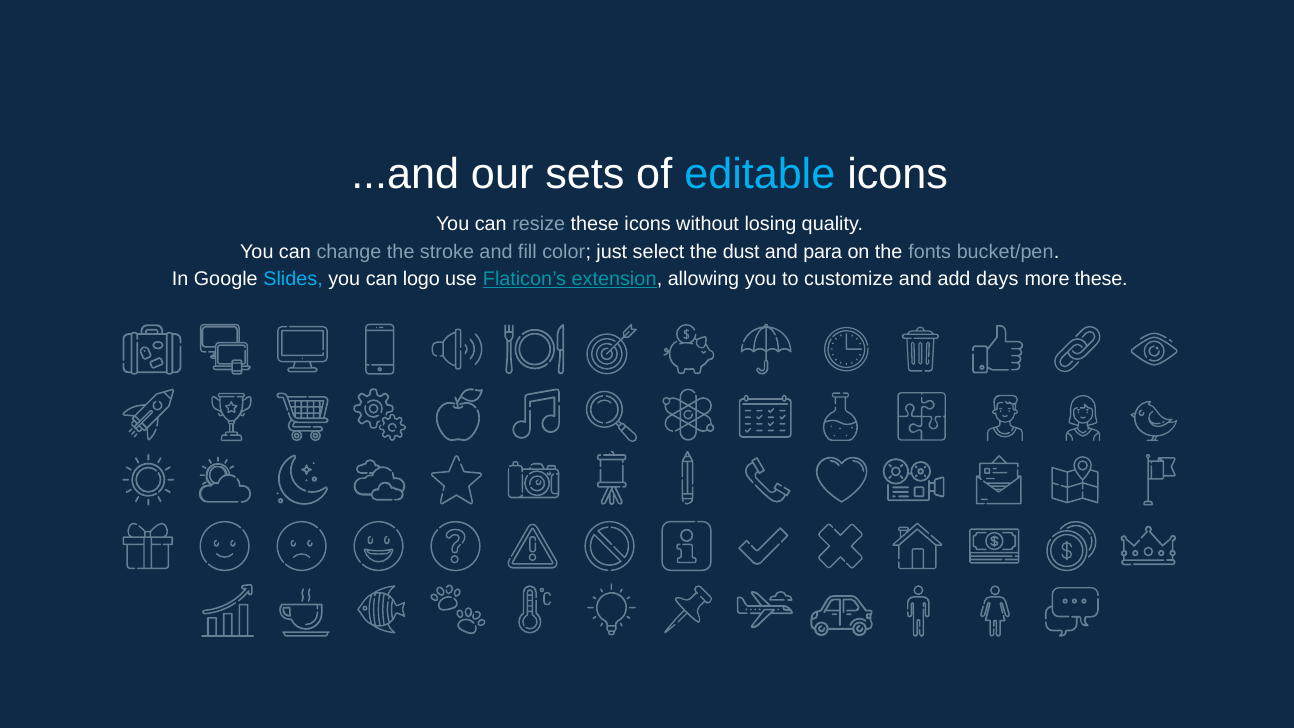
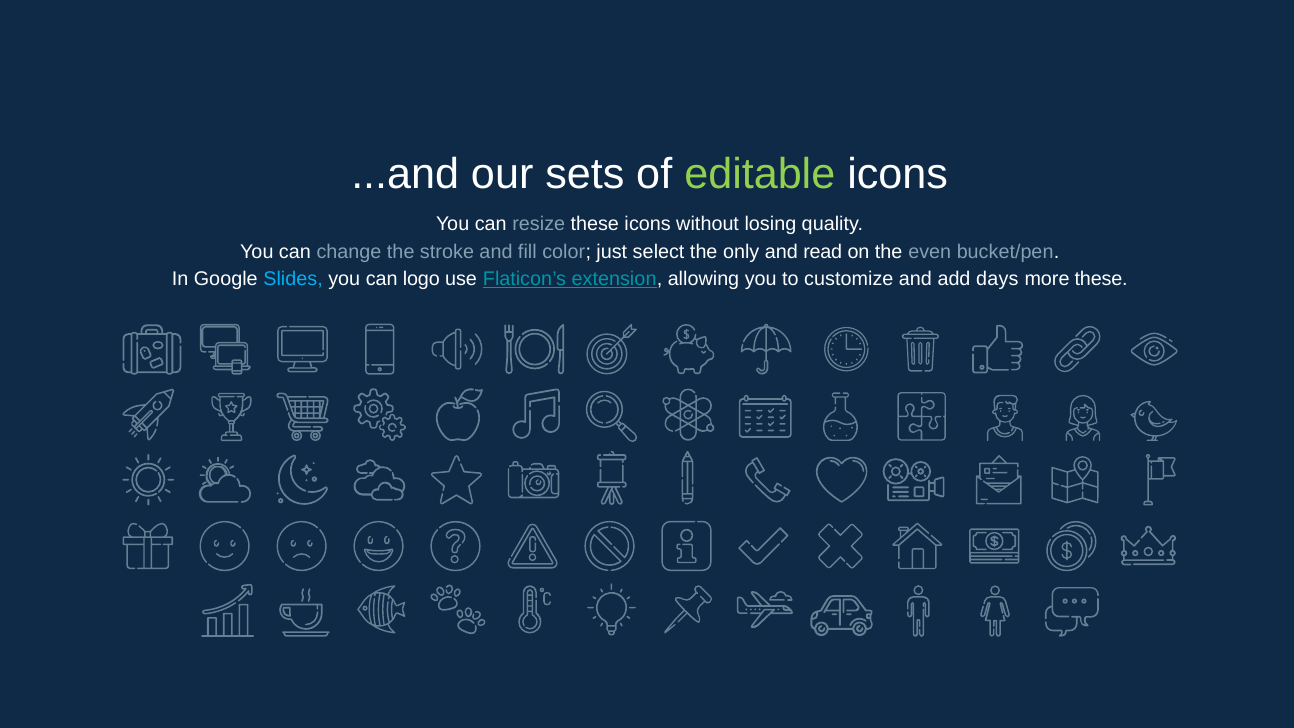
editable colour: light blue -> light green
dust: dust -> only
para: para -> read
fonts: fonts -> even
